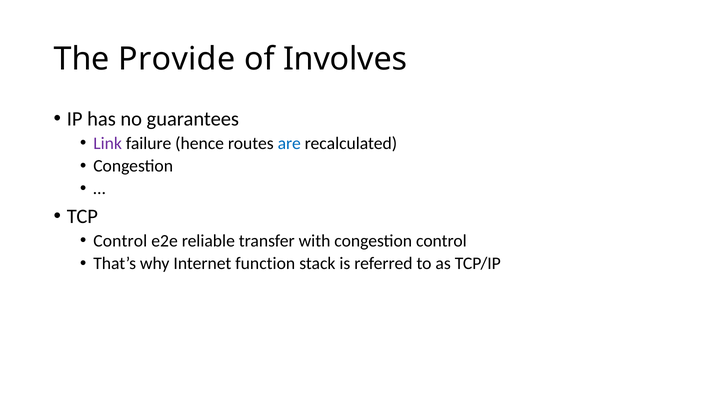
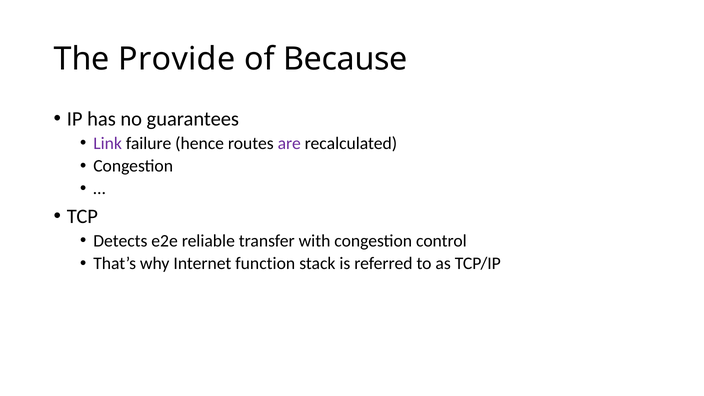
Involves: Involves -> Because
are colour: blue -> purple
Control at (120, 241): Control -> Detects
